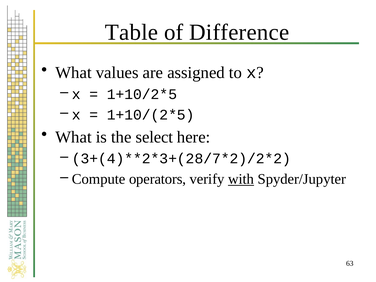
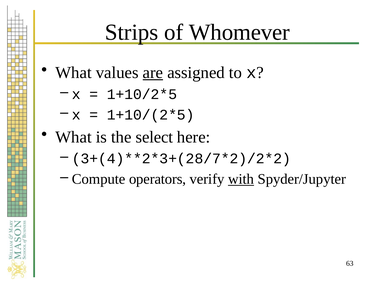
Table: Table -> Strips
Difference: Difference -> Whomever
are underline: none -> present
